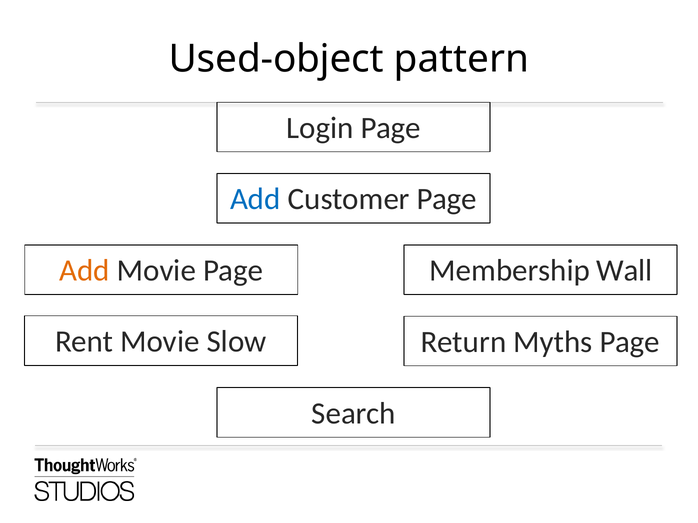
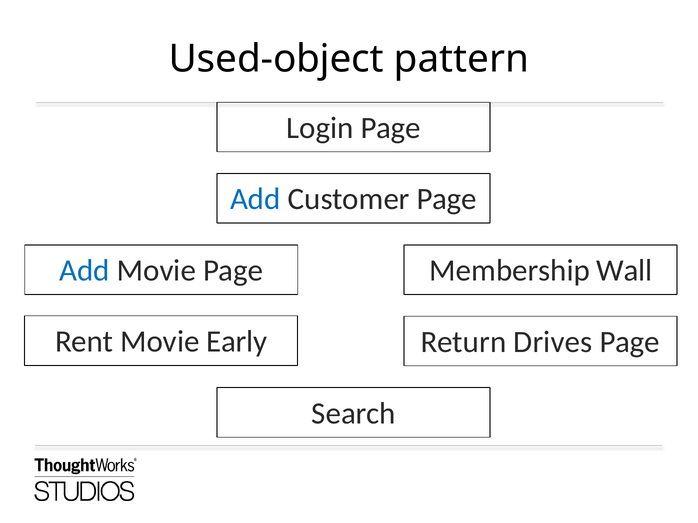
Add at (84, 271) colour: orange -> blue
Slow: Slow -> Early
Myths: Myths -> Drives
